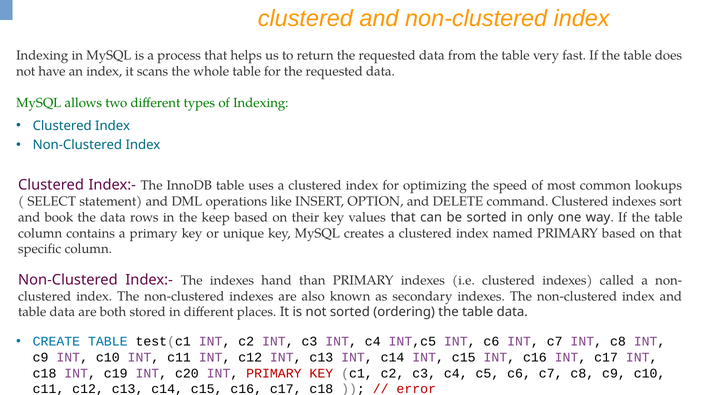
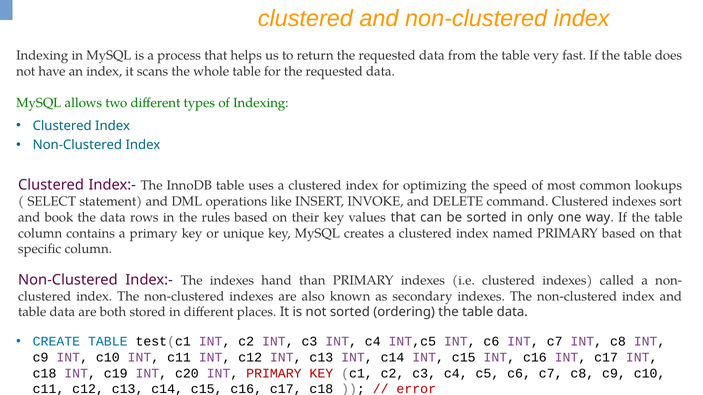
OPTION: OPTION -> INVOKE
keep: keep -> rules
